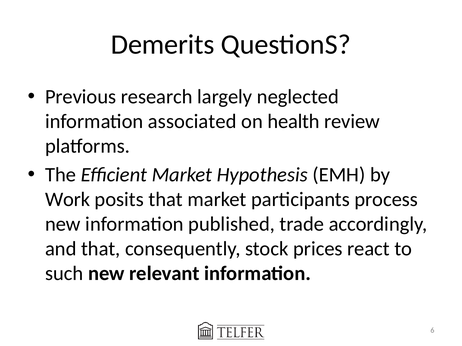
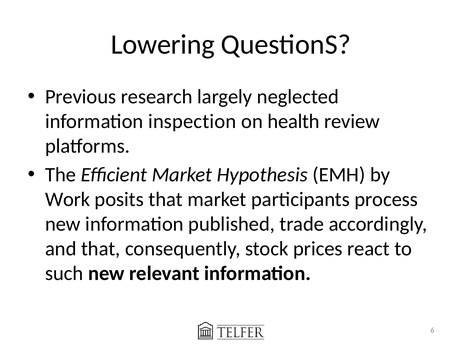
Demerits: Demerits -> Lowering
associated: associated -> inspection
